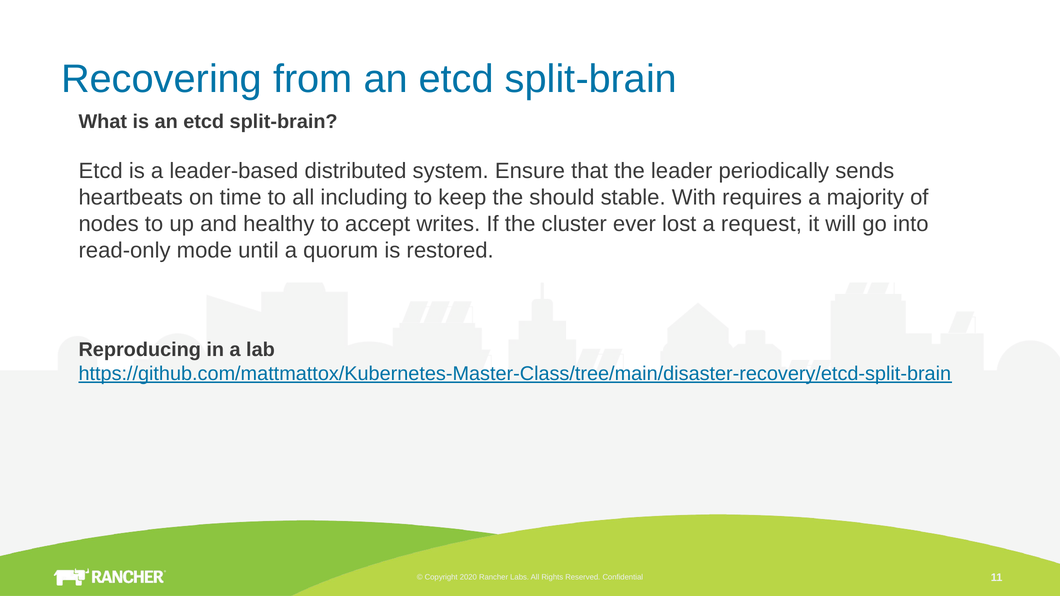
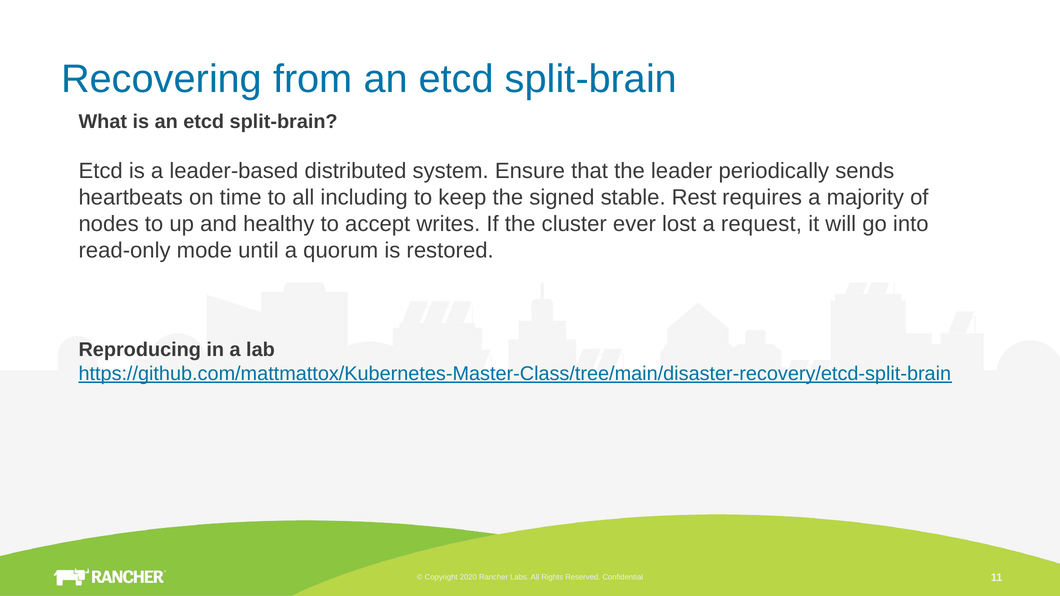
should: should -> signed
With: With -> Rest
